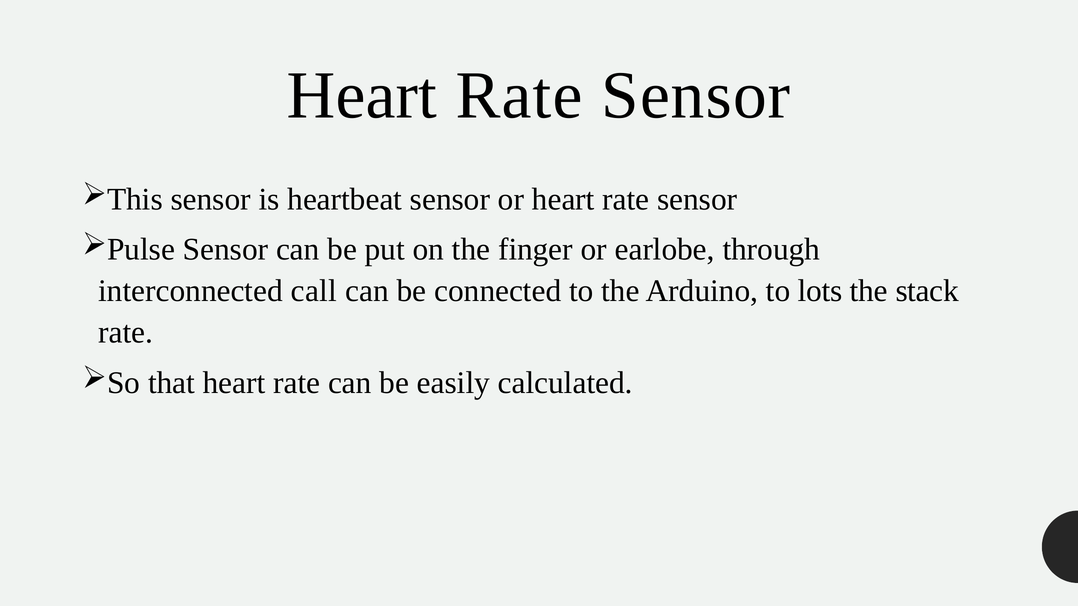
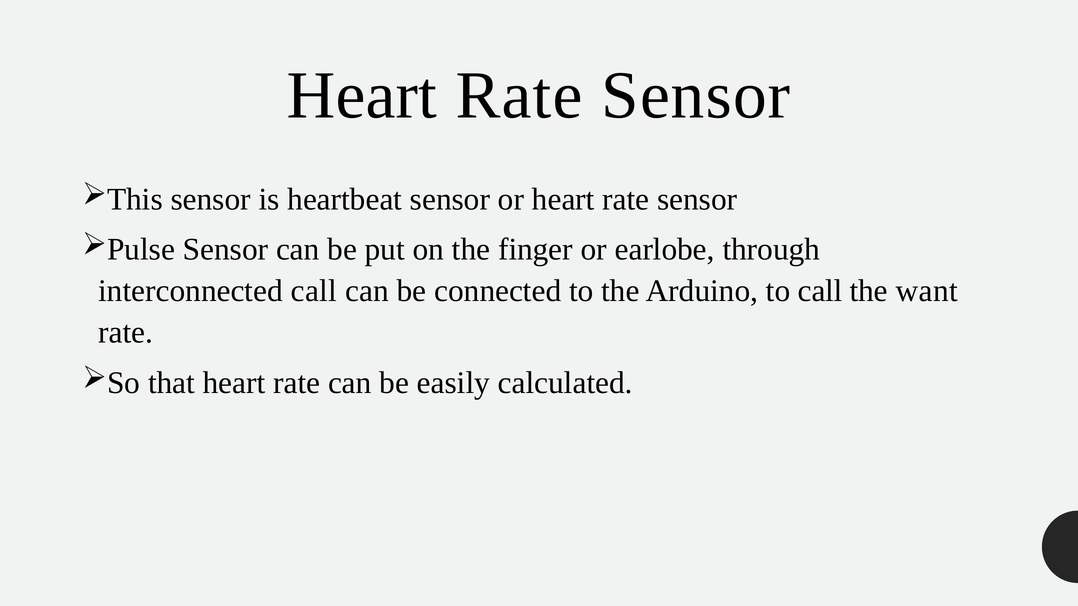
to lots: lots -> call
stack: stack -> want
